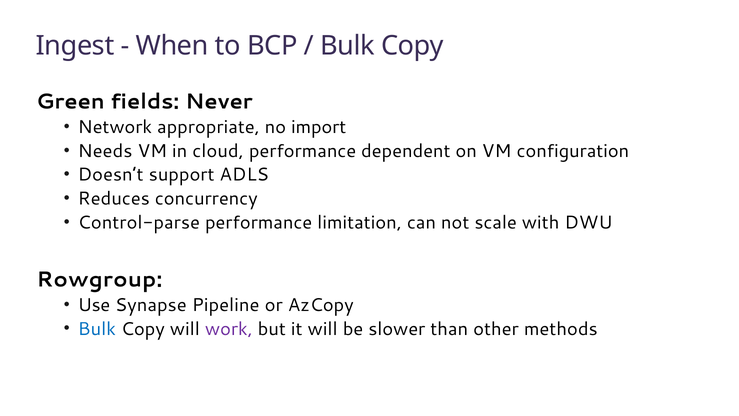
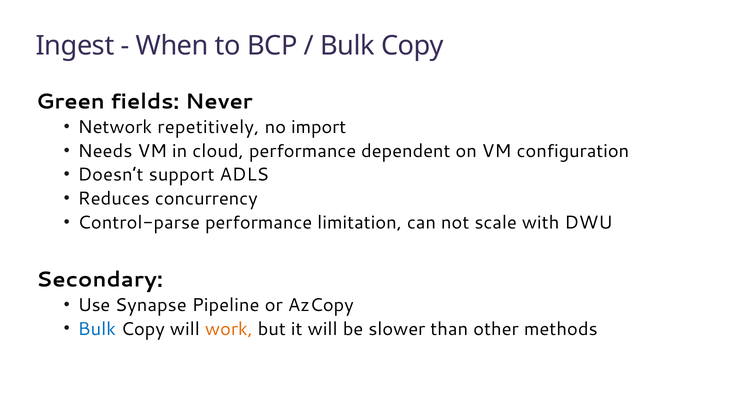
appropriate: appropriate -> repetitively
Rowgroup: Rowgroup -> Secondary
work colour: purple -> orange
